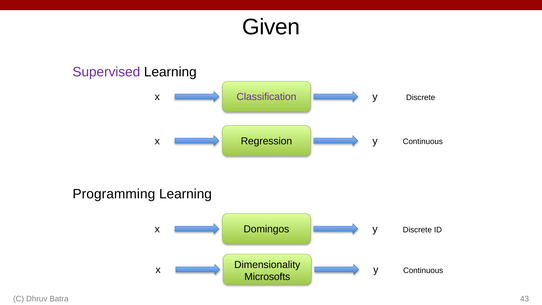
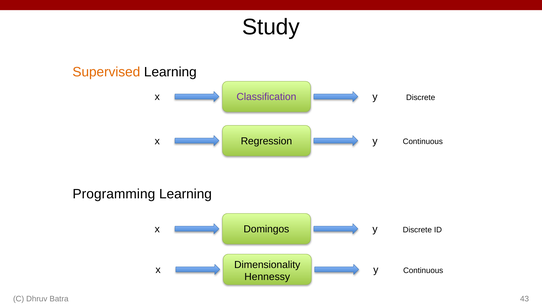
Given: Given -> Study
Supervised colour: purple -> orange
Microsofts: Microsofts -> Hennessy
